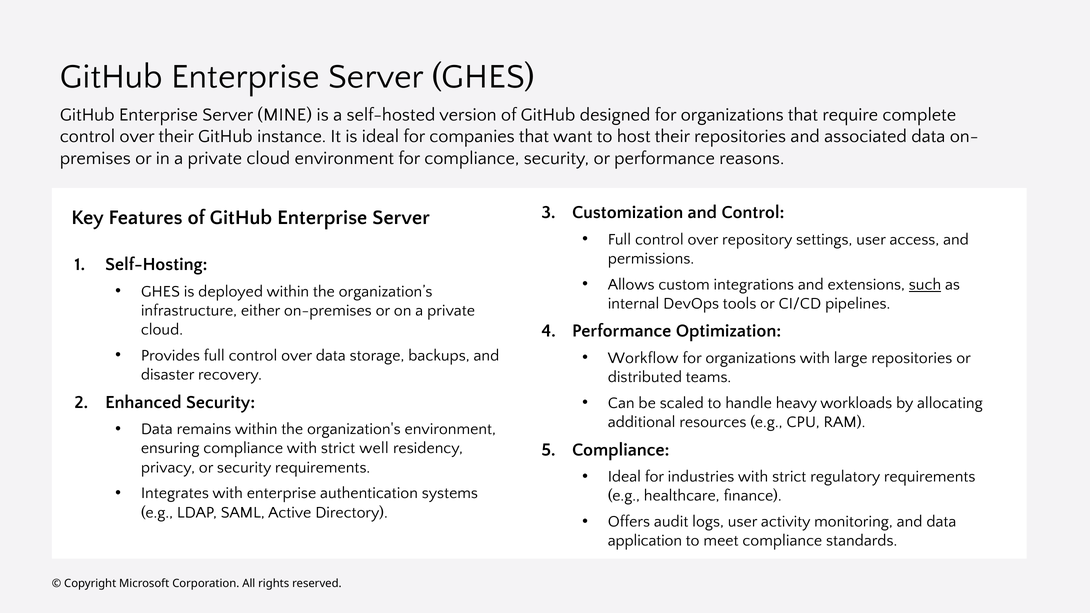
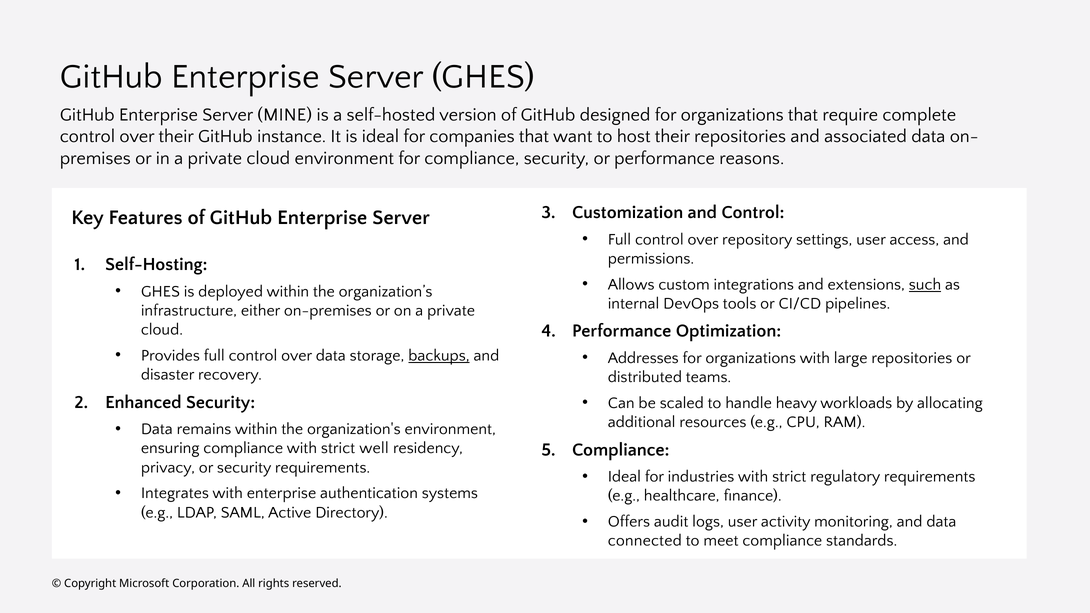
backups underline: none -> present
Workflow: Workflow -> Addresses
application: application -> connected
